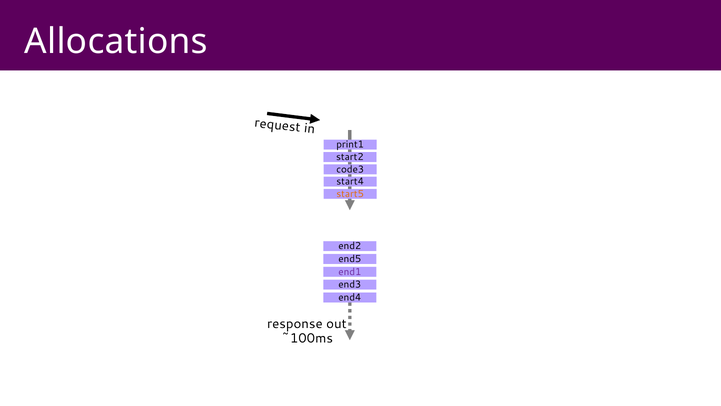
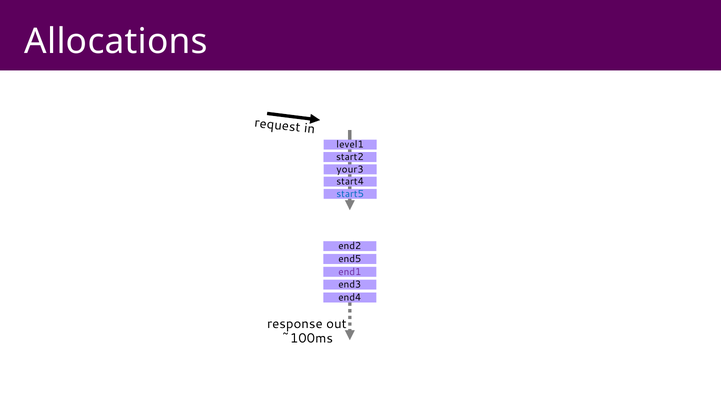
print1: print1 -> level1
code3: code3 -> your3
start5 colour: orange -> blue
